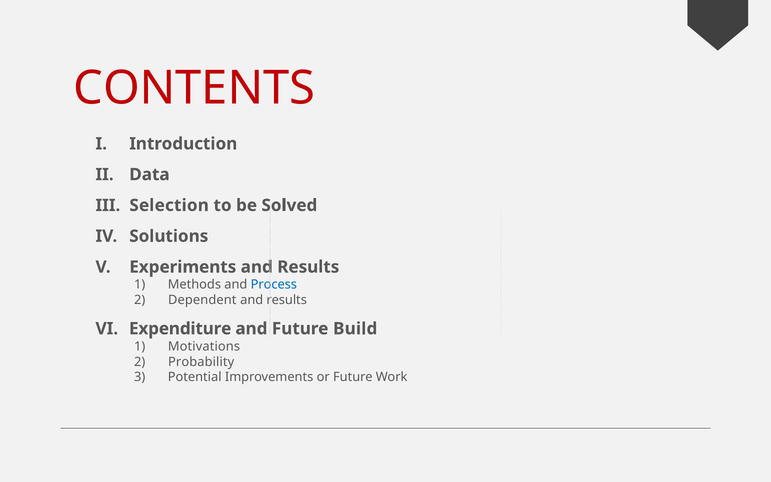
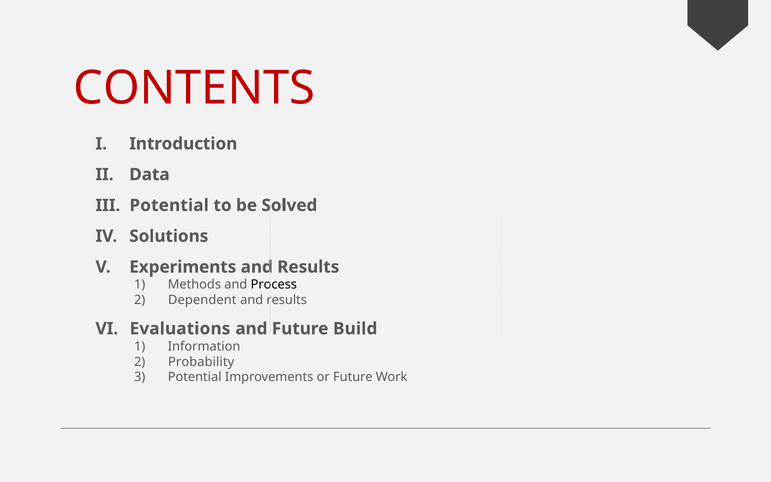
Selection at (169, 205): Selection -> Potential
Process colour: blue -> black
Expenditure: Expenditure -> Evaluations
Motivations: Motivations -> Information
